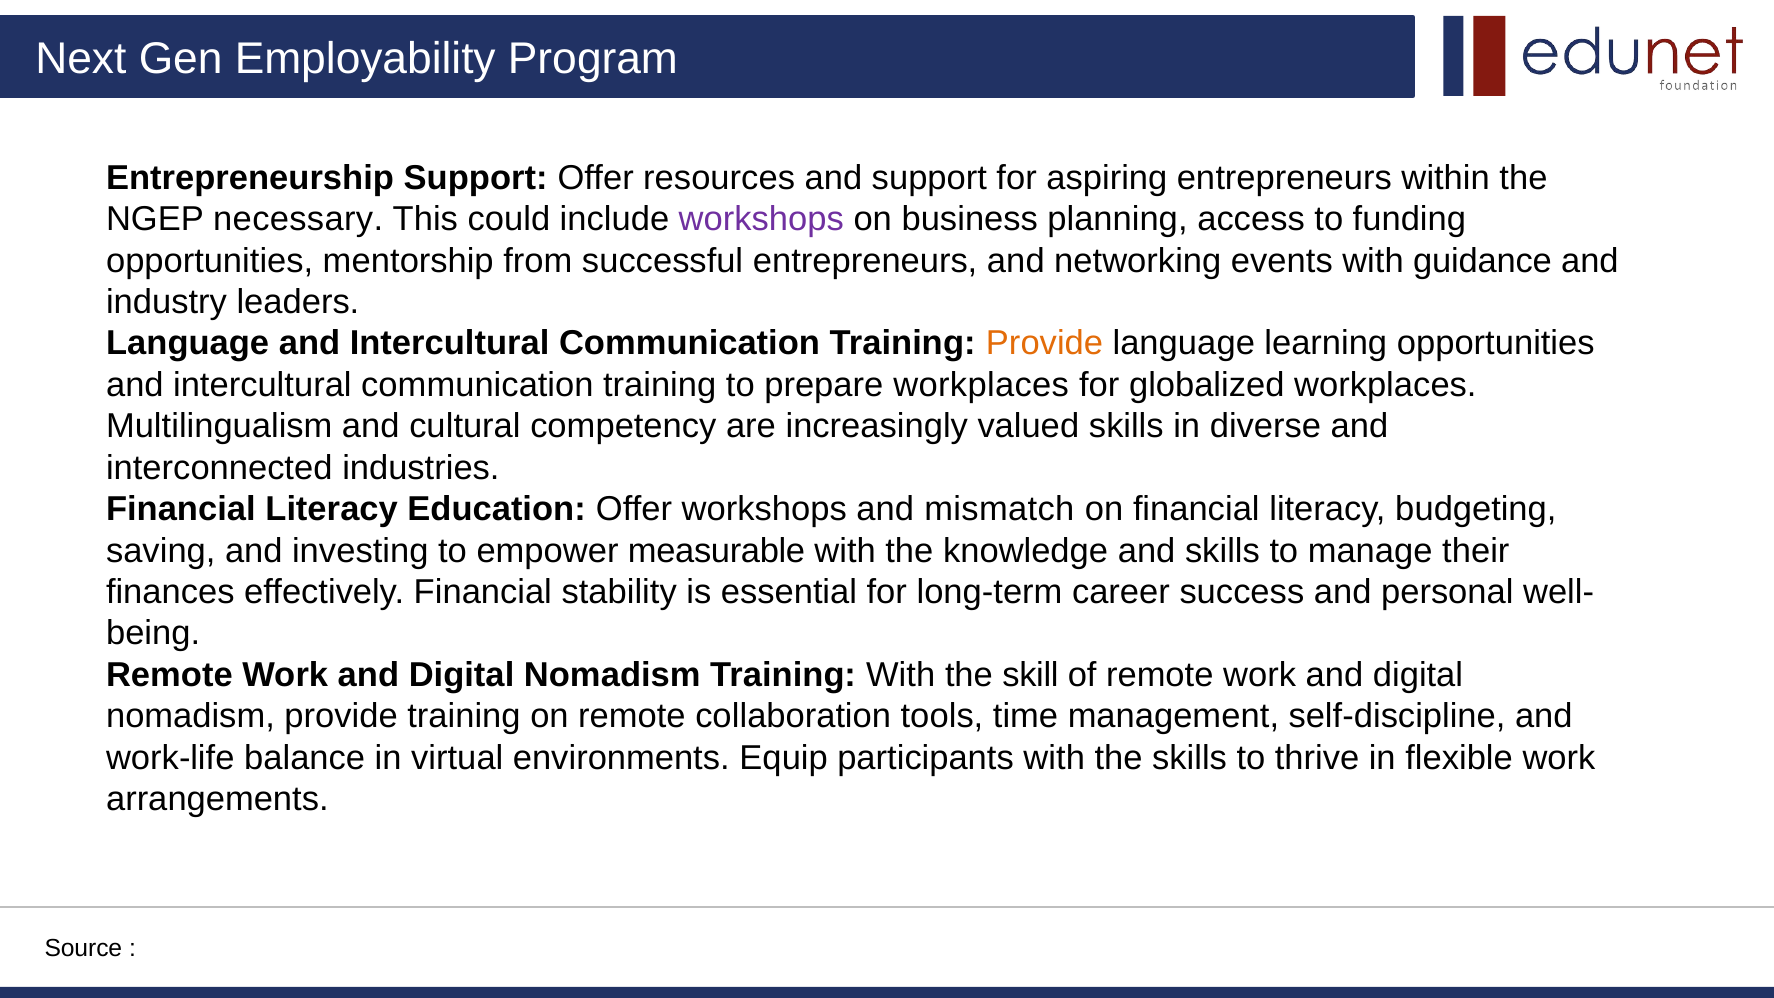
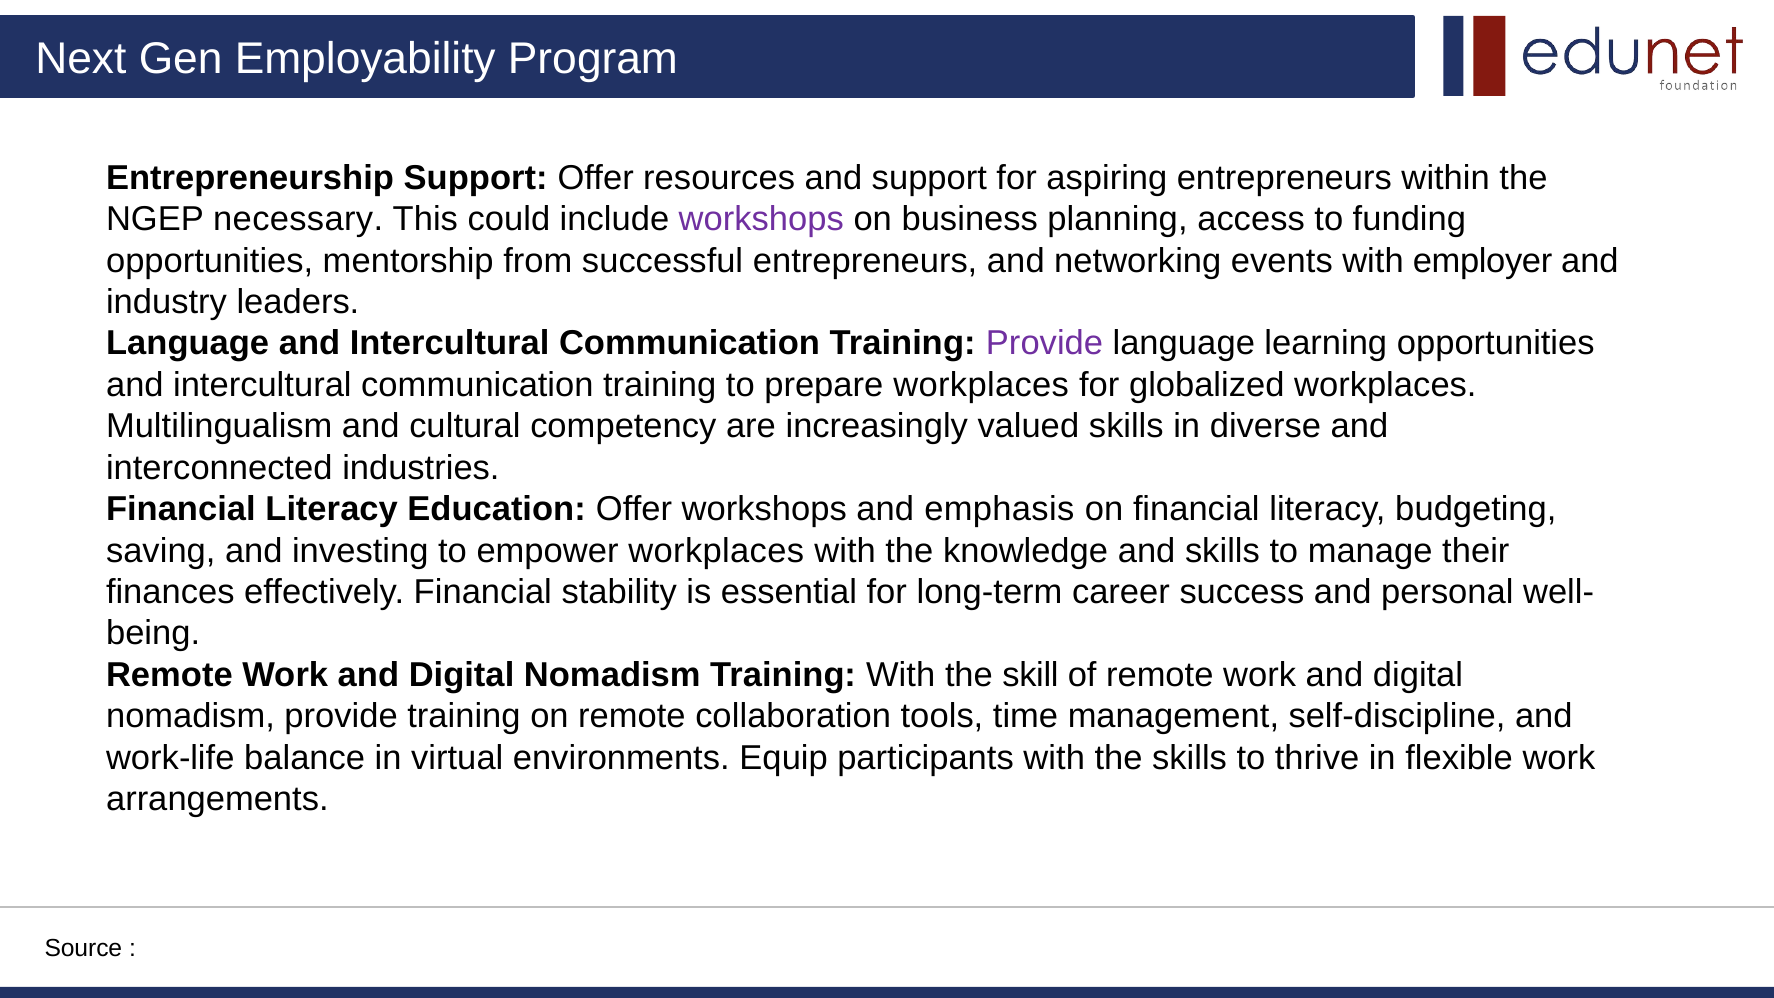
guidance: guidance -> employer
Provide at (1045, 344) colour: orange -> purple
mismatch: mismatch -> emphasis
empower measurable: measurable -> workplaces
